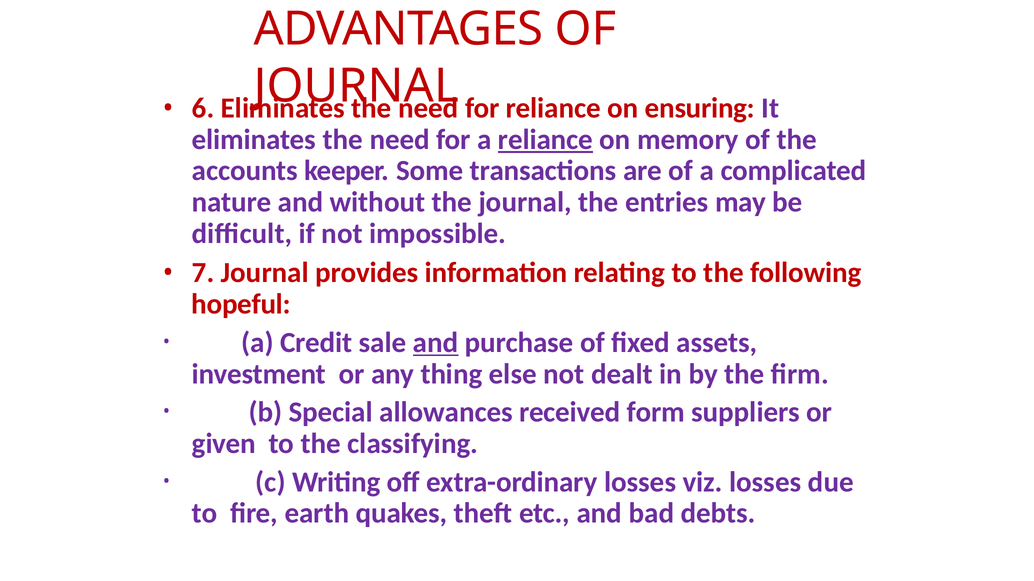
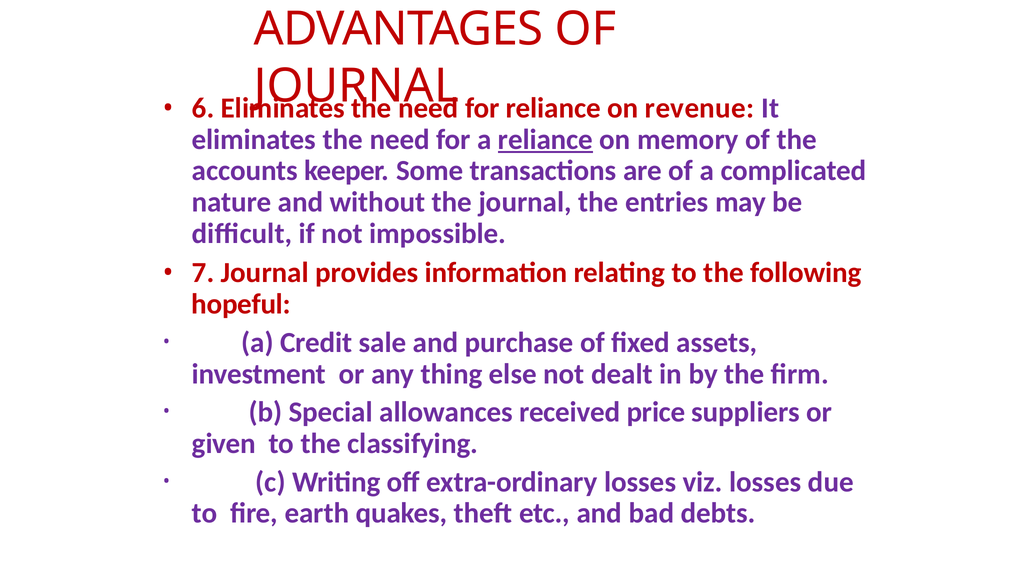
ensuring: ensuring -> revenue
and at (436, 343) underline: present -> none
form: form -> price
